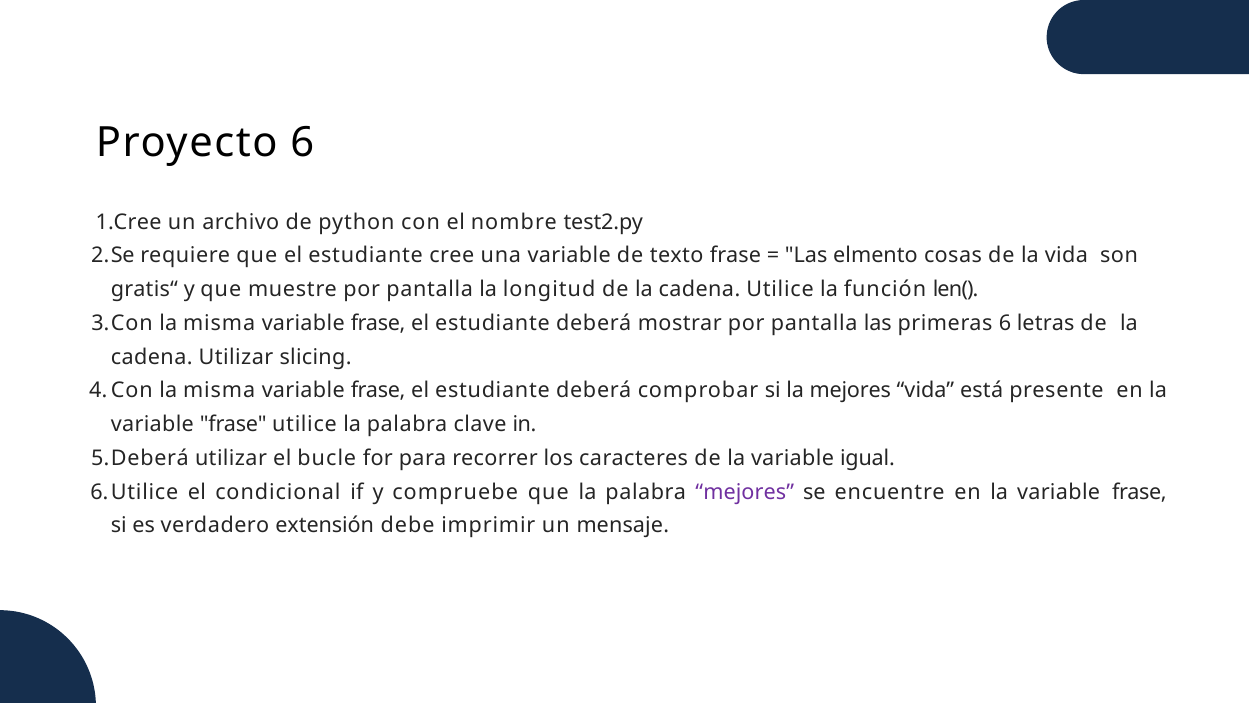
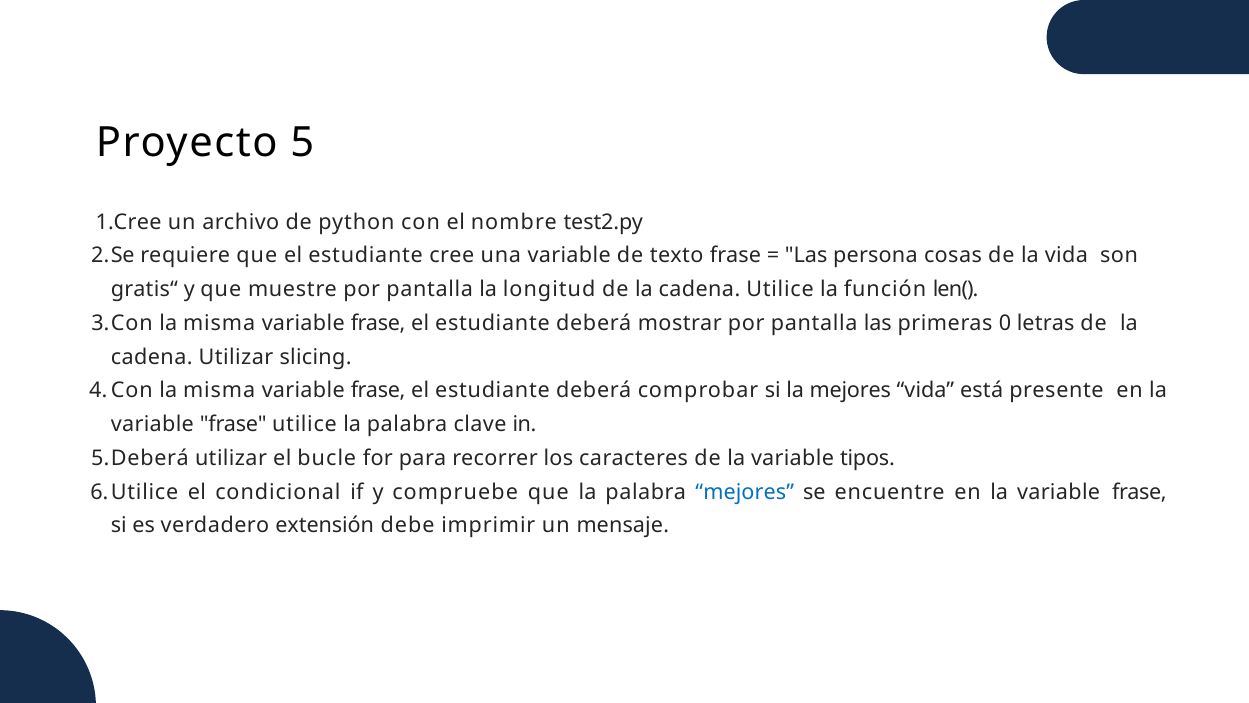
Proyecto 6: 6 -> 5
elmento: elmento -> persona
primeras 6: 6 -> 0
igual: igual -> tipos
mejores at (745, 492) colour: purple -> blue
